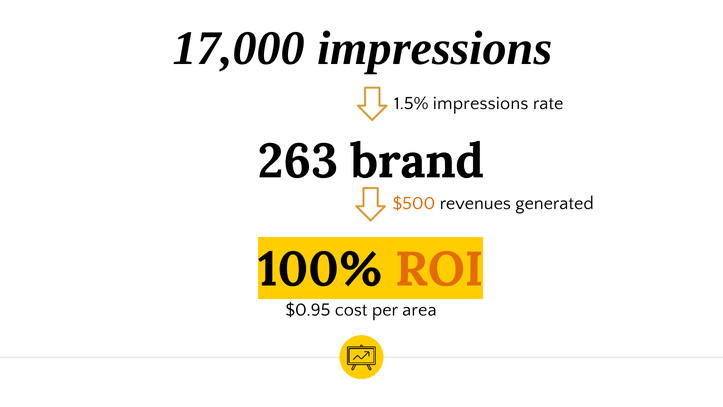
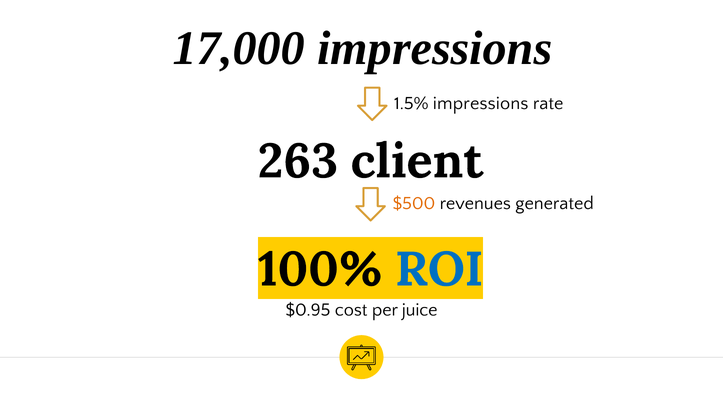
brand: brand -> client
ROI colour: orange -> blue
area: area -> juice
